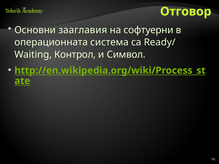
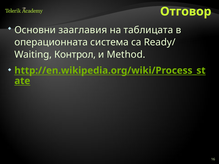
софтуерни: софтуерни -> таблицата
Символ: Символ -> Method
